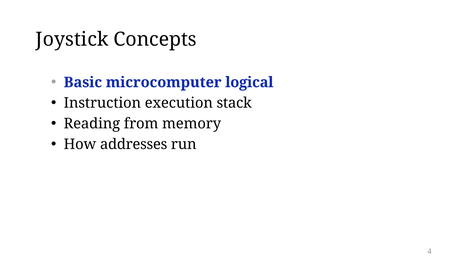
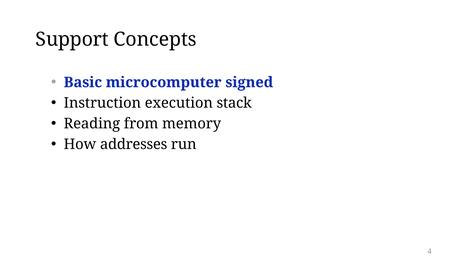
Joystick: Joystick -> Support
logical: logical -> signed
